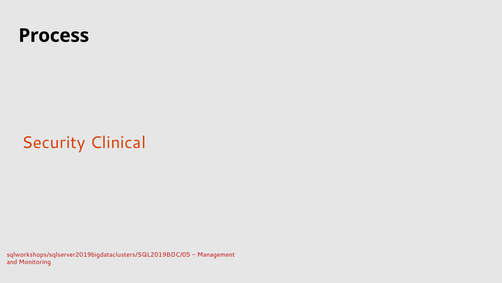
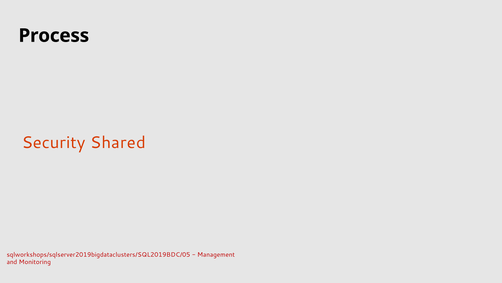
Clinical: Clinical -> Shared
